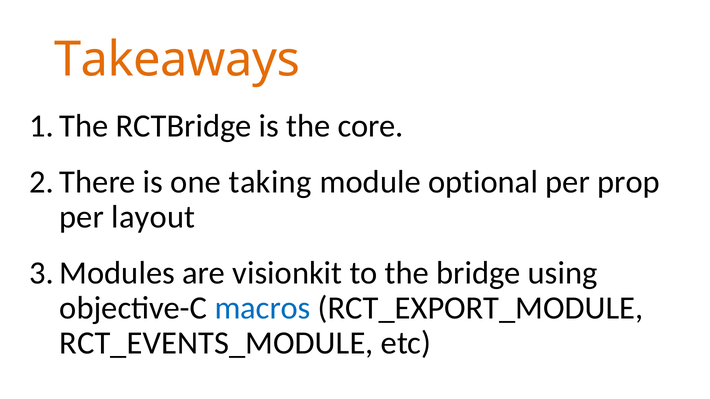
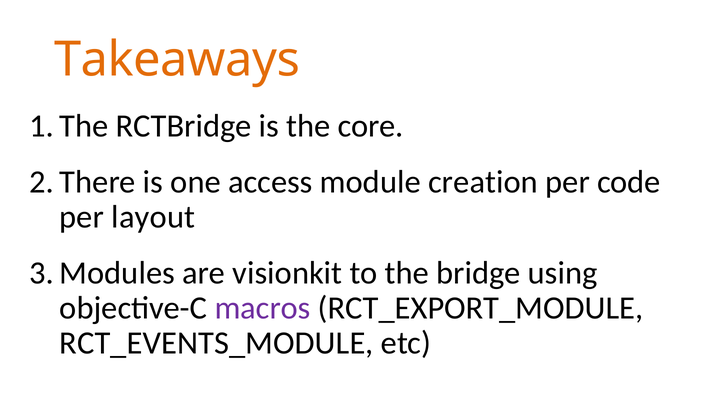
taking: taking -> access
optional: optional -> creation
prop: prop -> code
macros colour: blue -> purple
